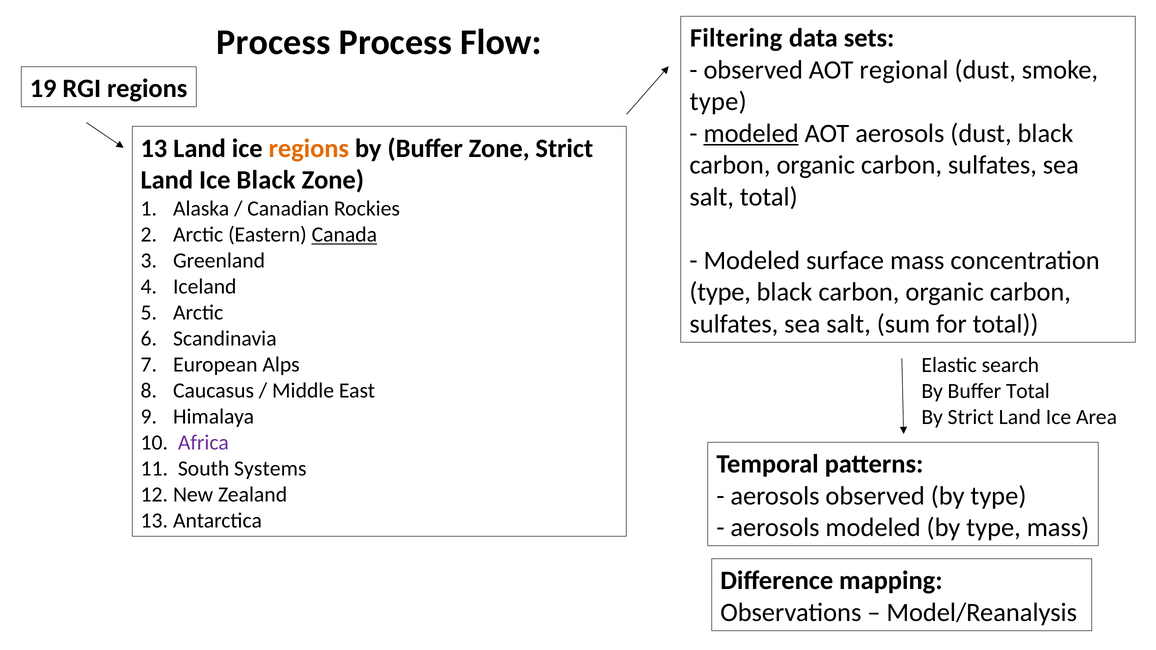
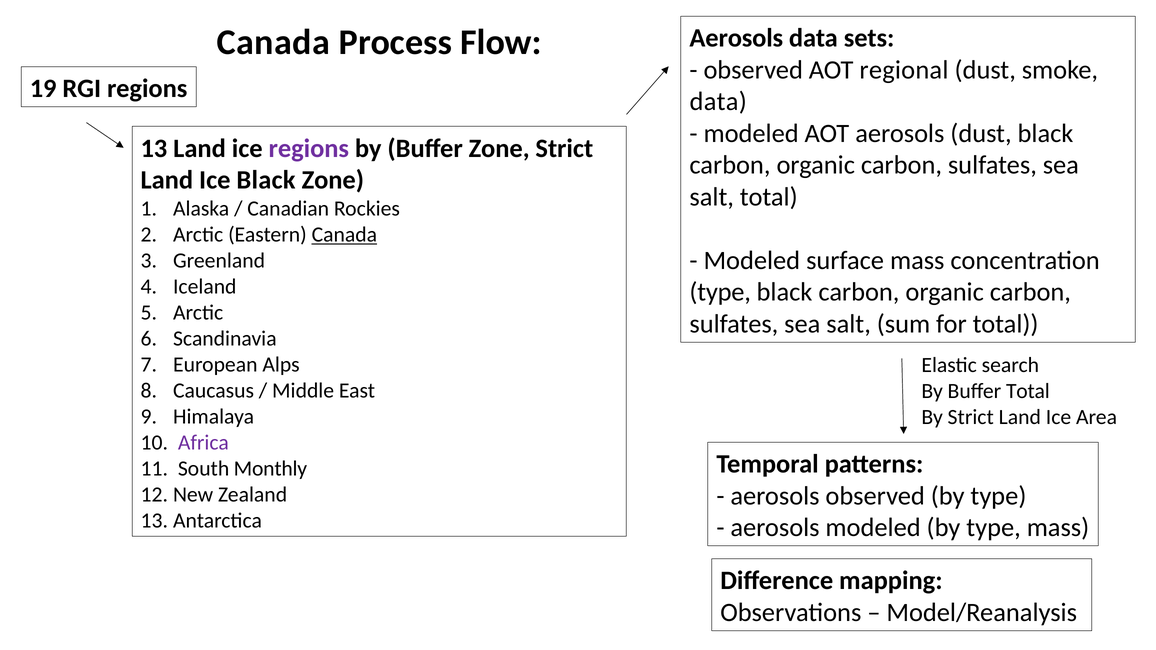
Filtering at (736, 38): Filtering -> Aerosols
Process at (273, 42): Process -> Canada
type at (718, 102): type -> data
modeled at (751, 133) underline: present -> none
regions at (309, 148) colour: orange -> purple
Systems: Systems -> Monthly
